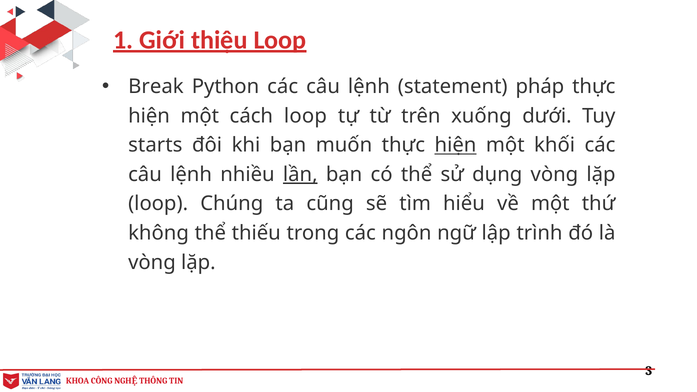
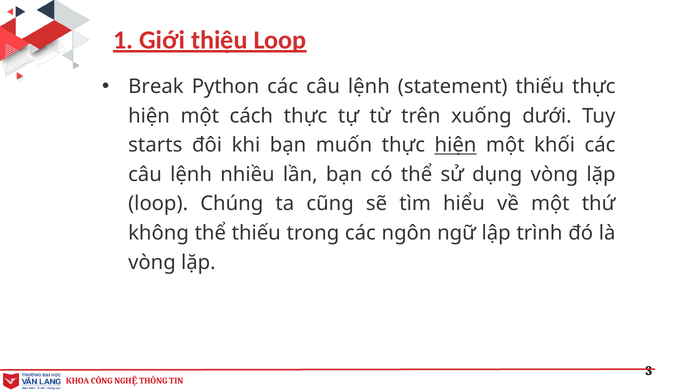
statement pháp: pháp -> thiếu
cách loop: loop -> thực
lần underline: present -> none
